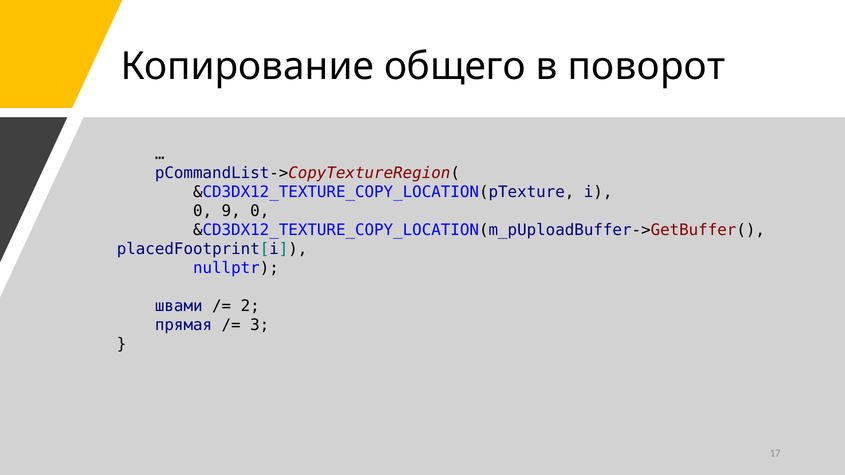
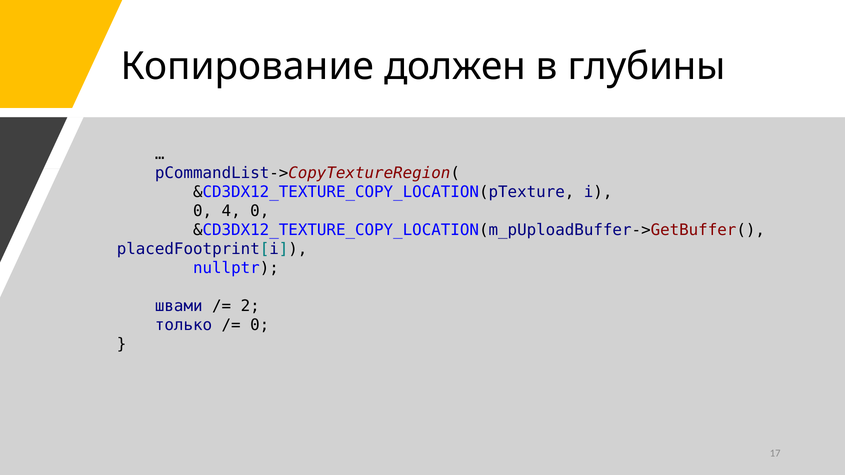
общего: общего -> должен
поворот: поворот -> глубины
9: 9 -> 4
прямая: прямая -> только
3 at (260, 325): 3 -> 0
